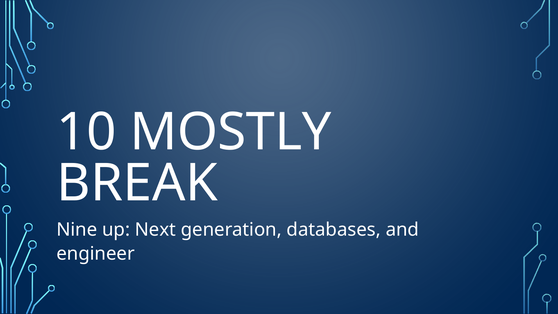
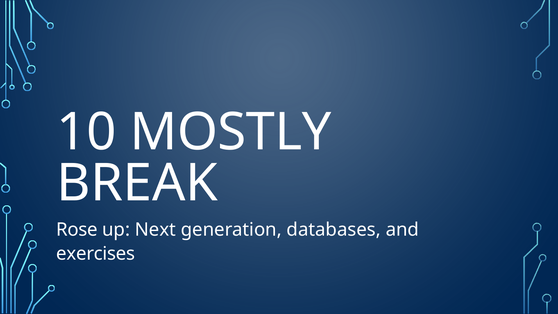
Nine: Nine -> Rose
engineer: engineer -> exercises
